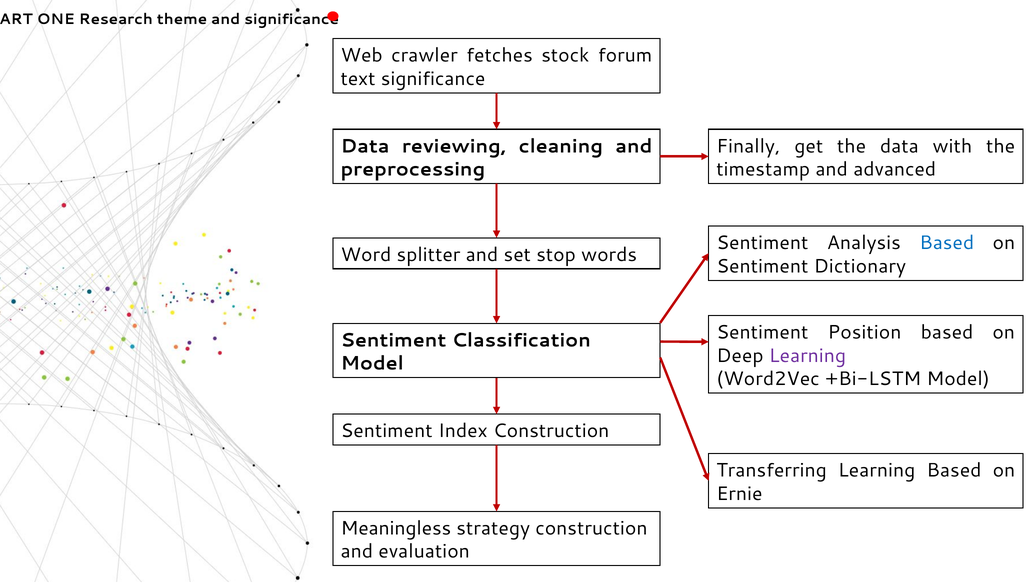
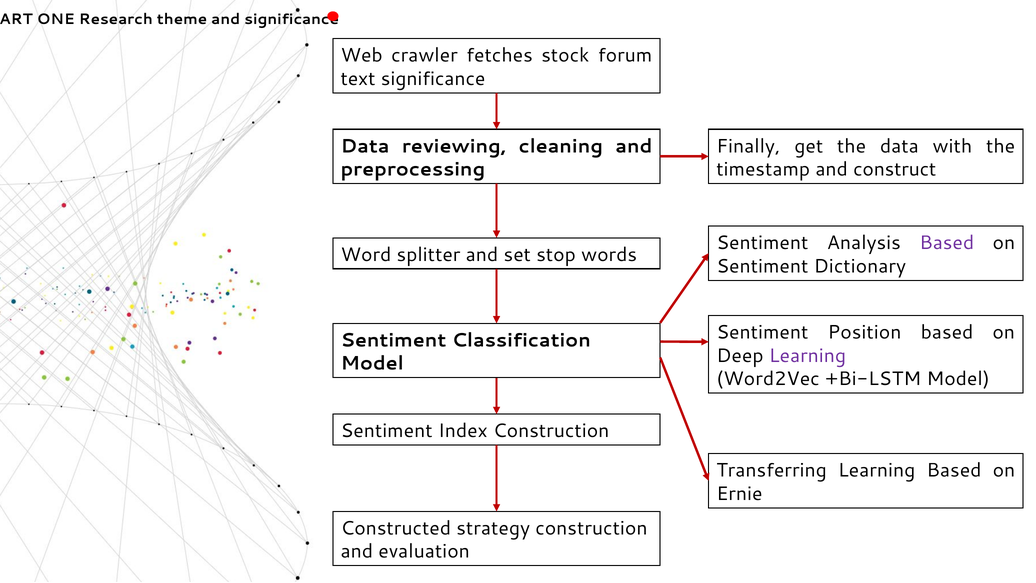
advanced: advanced -> construct
Based at (947, 243) colour: blue -> purple
Meaningless: Meaningless -> Constructed
